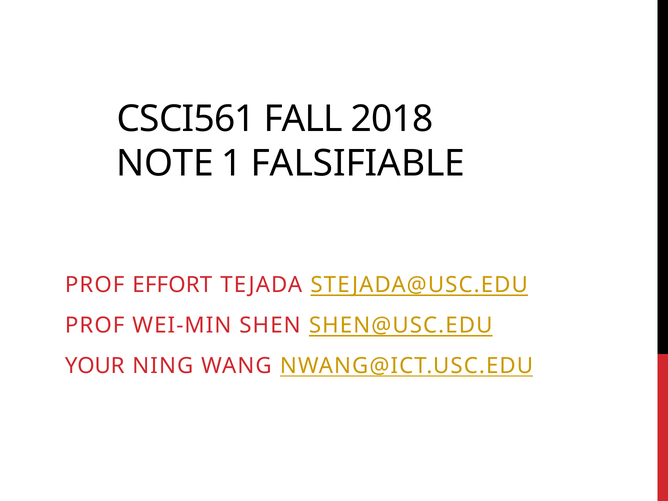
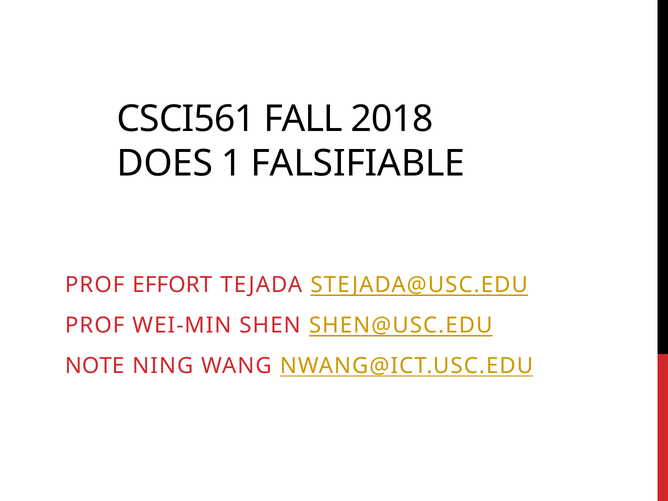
NOTE: NOTE -> DOES
YOUR: YOUR -> NOTE
